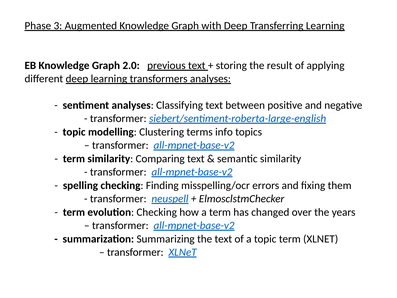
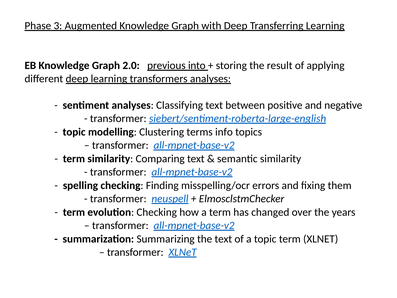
previous text: text -> into
